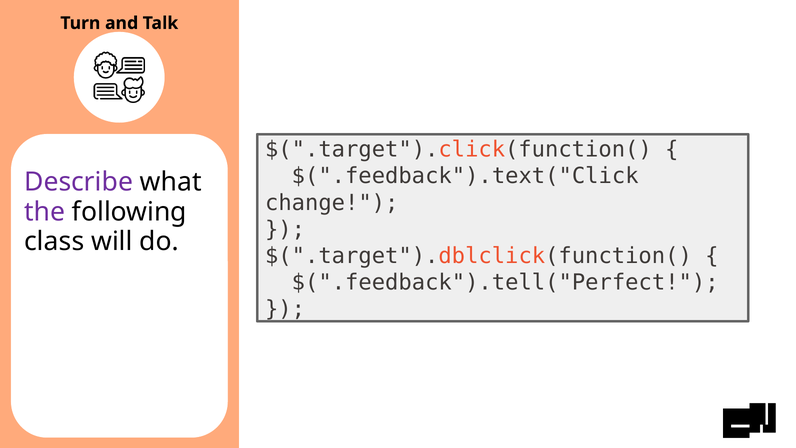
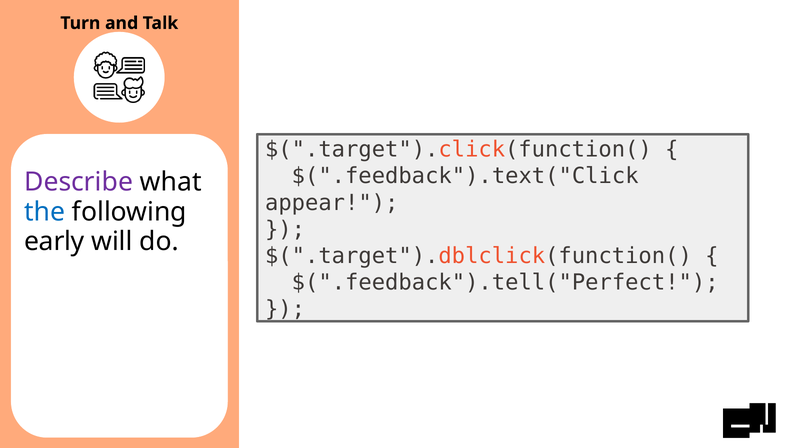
change: change -> appear
the colour: purple -> blue
class: class -> early
